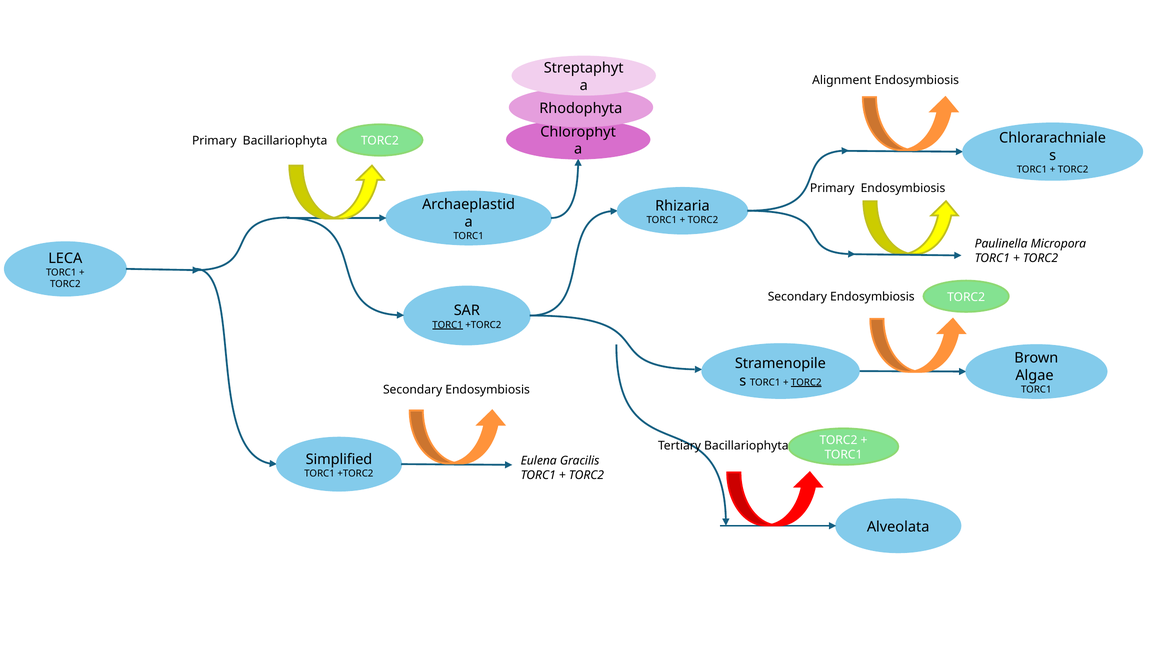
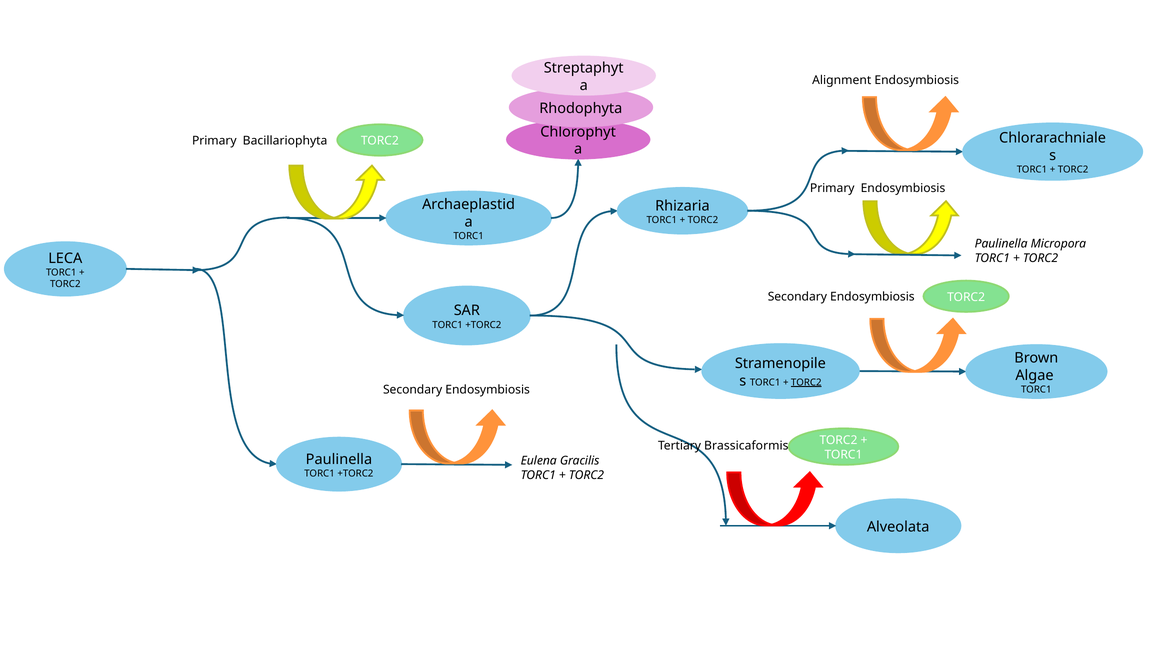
TORC1 at (448, 325) underline: present -> none
Tertiary Bacillariophyta: Bacillariophyta -> Brassicaformis
Simplified at (339, 459): Simplified -> Paulinella
